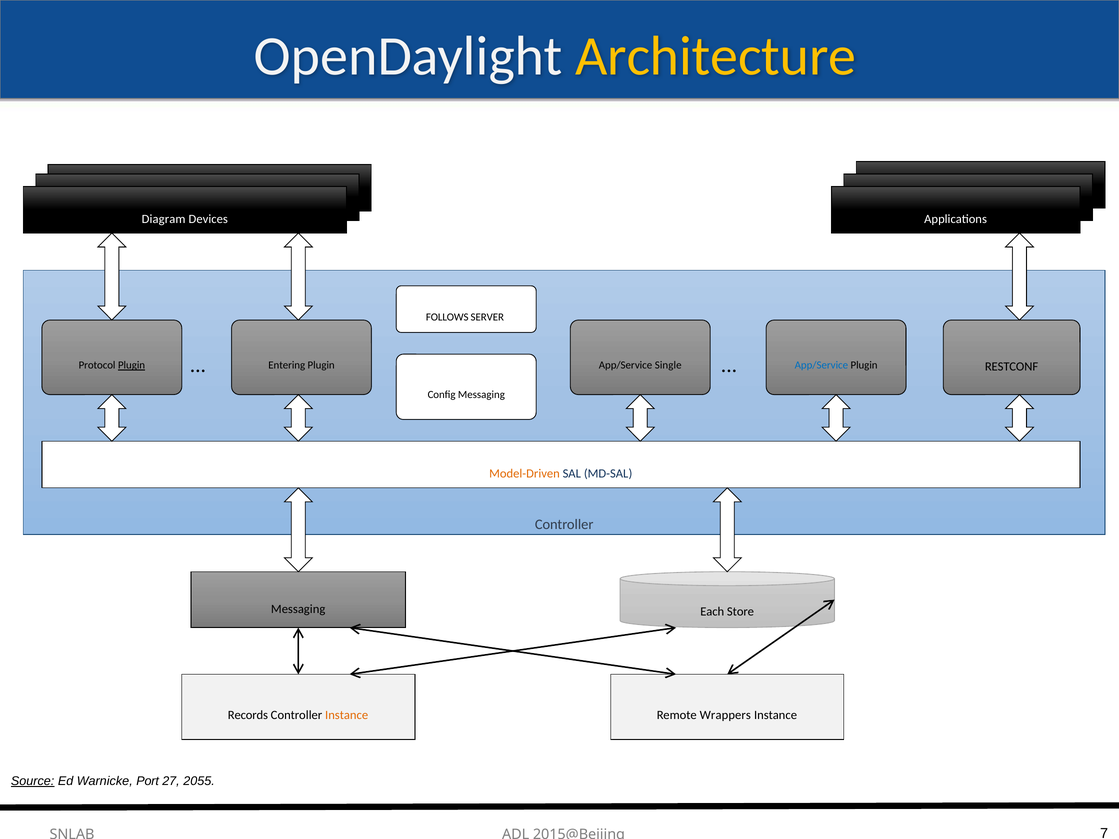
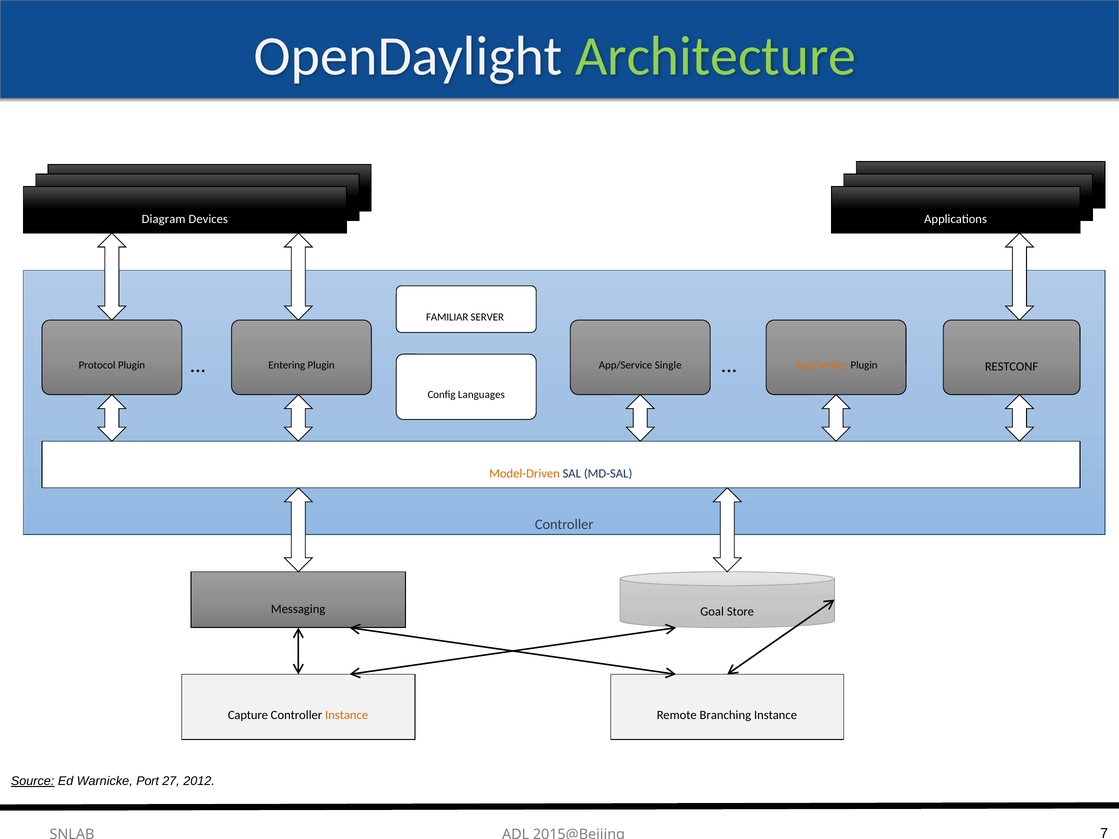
Architecture colour: yellow -> light green
FOLLOWS: FOLLOWS -> FAMILIAR
Plugin at (132, 365) underline: present -> none
App/Service at (821, 365) colour: blue -> orange
Config Messaging: Messaging -> Languages
Each: Each -> Goal
Records: Records -> Capture
Wrappers: Wrappers -> Branching
2055: 2055 -> 2012
